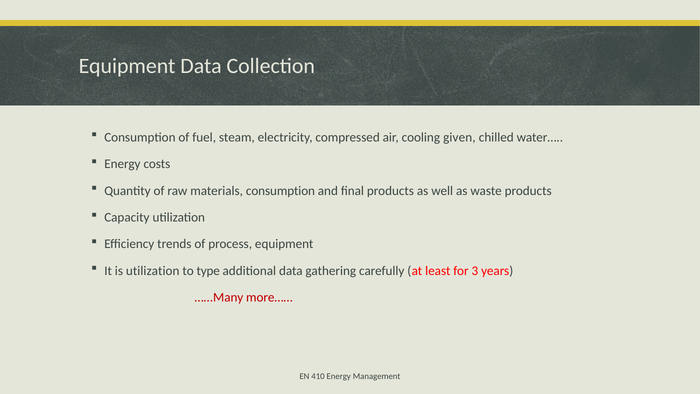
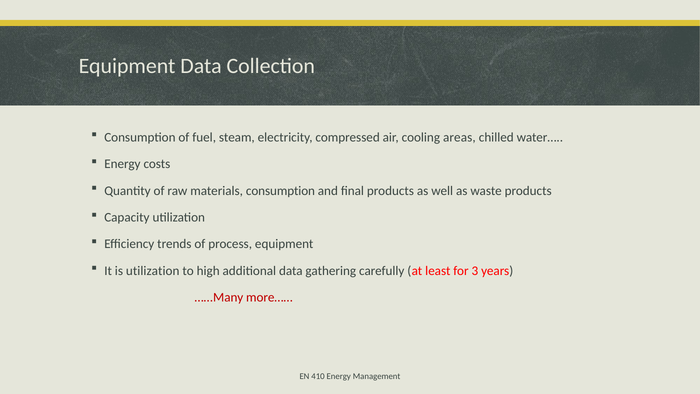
given: given -> areas
type: type -> high
